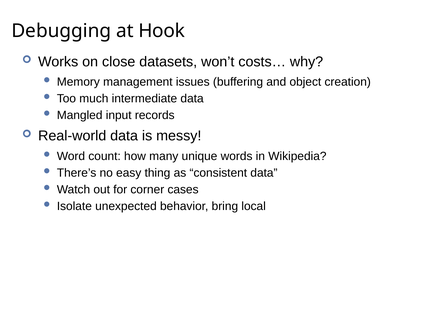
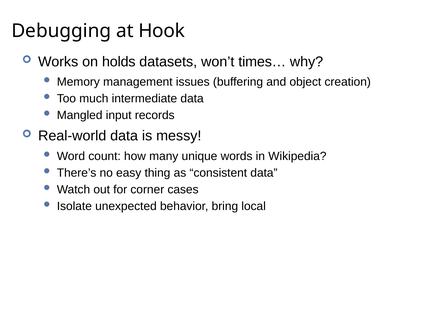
close: close -> holds
costs…: costs… -> times…
